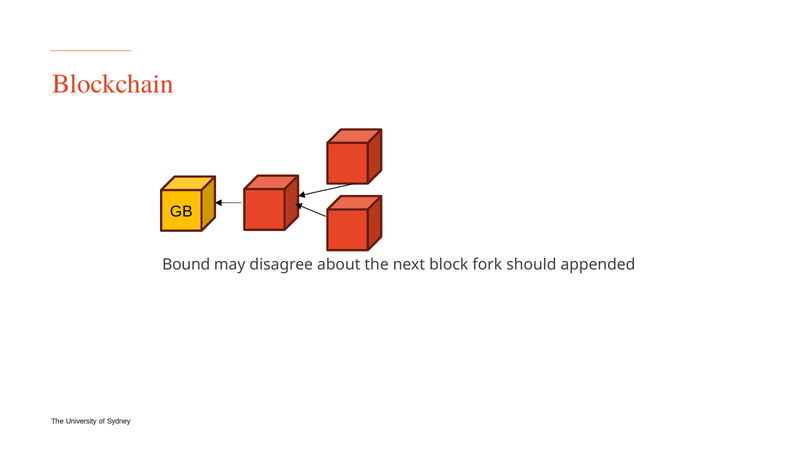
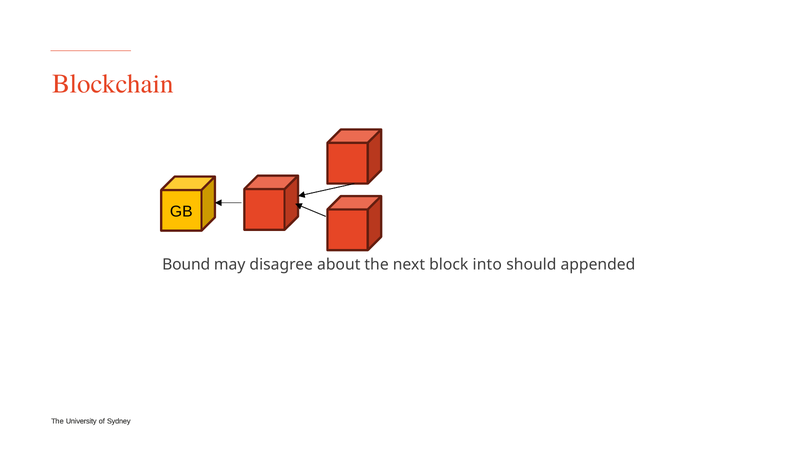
fork: fork -> into
